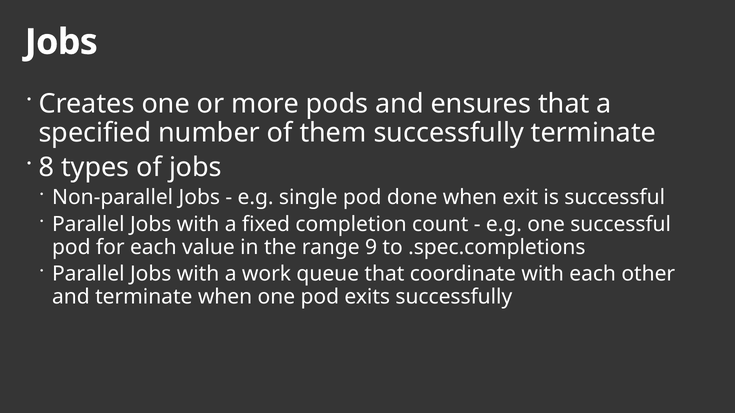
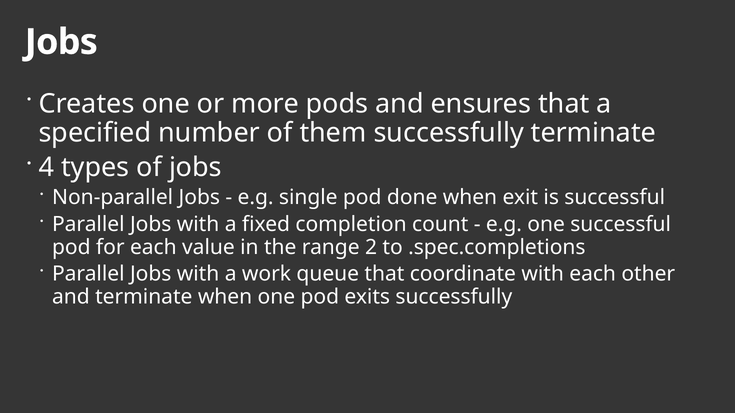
8: 8 -> 4
9: 9 -> 2
